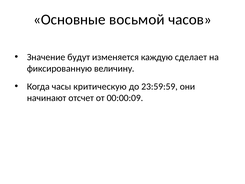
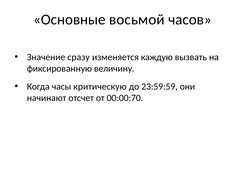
будут: будут -> сразу
сделает: сделает -> вызвать
00:00:09: 00:00:09 -> 00:00:70
